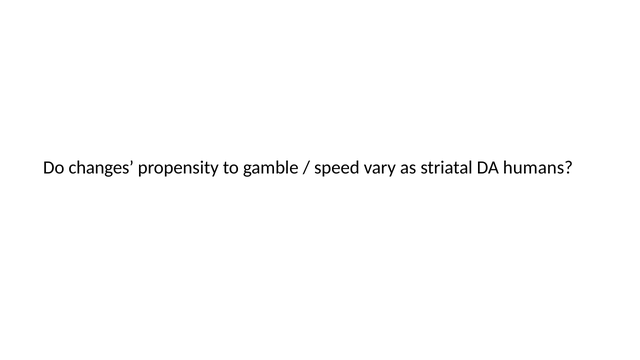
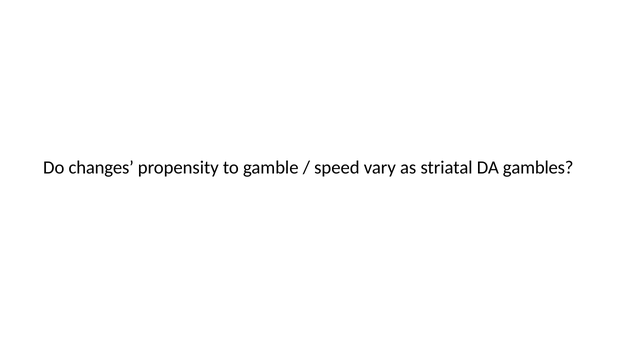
humans: humans -> gambles
